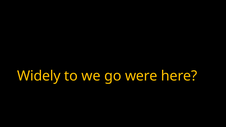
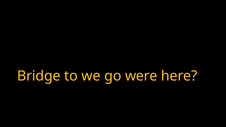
Widely: Widely -> Bridge
